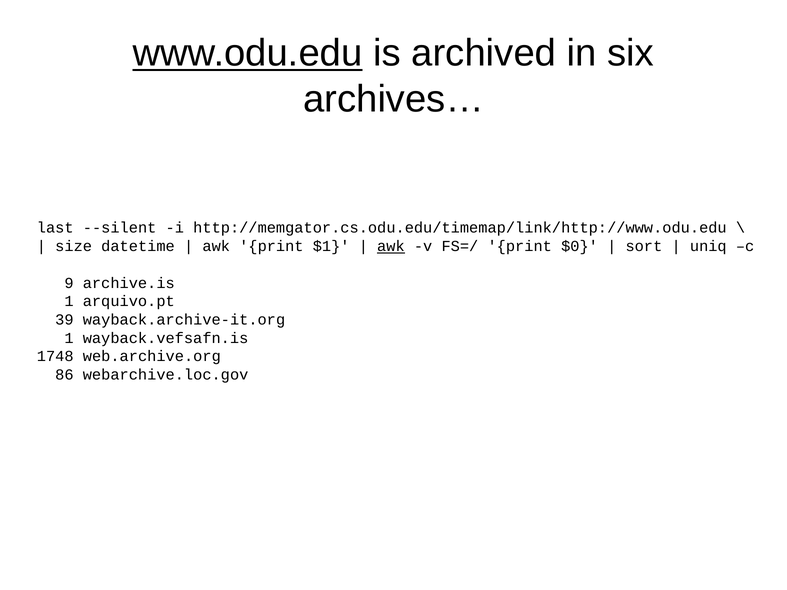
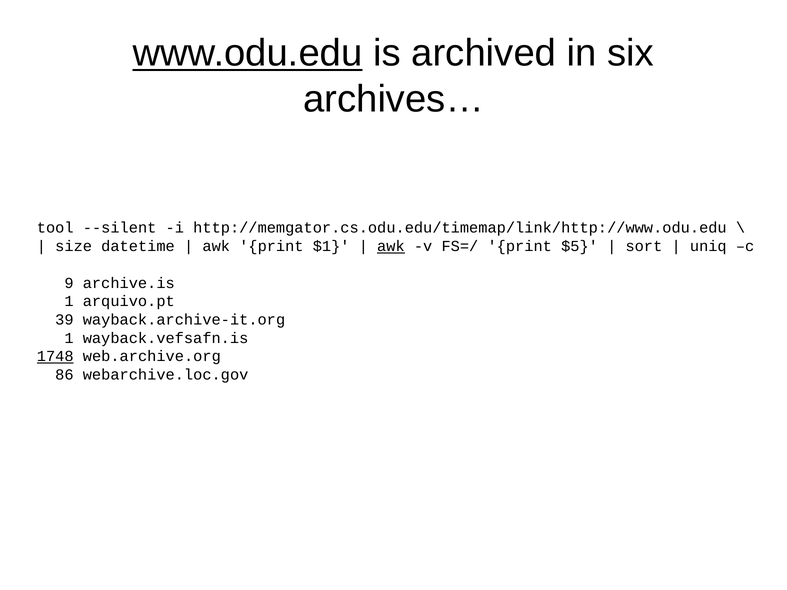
last: last -> tool
$0: $0 -> $5
1748 underline: none -> present
